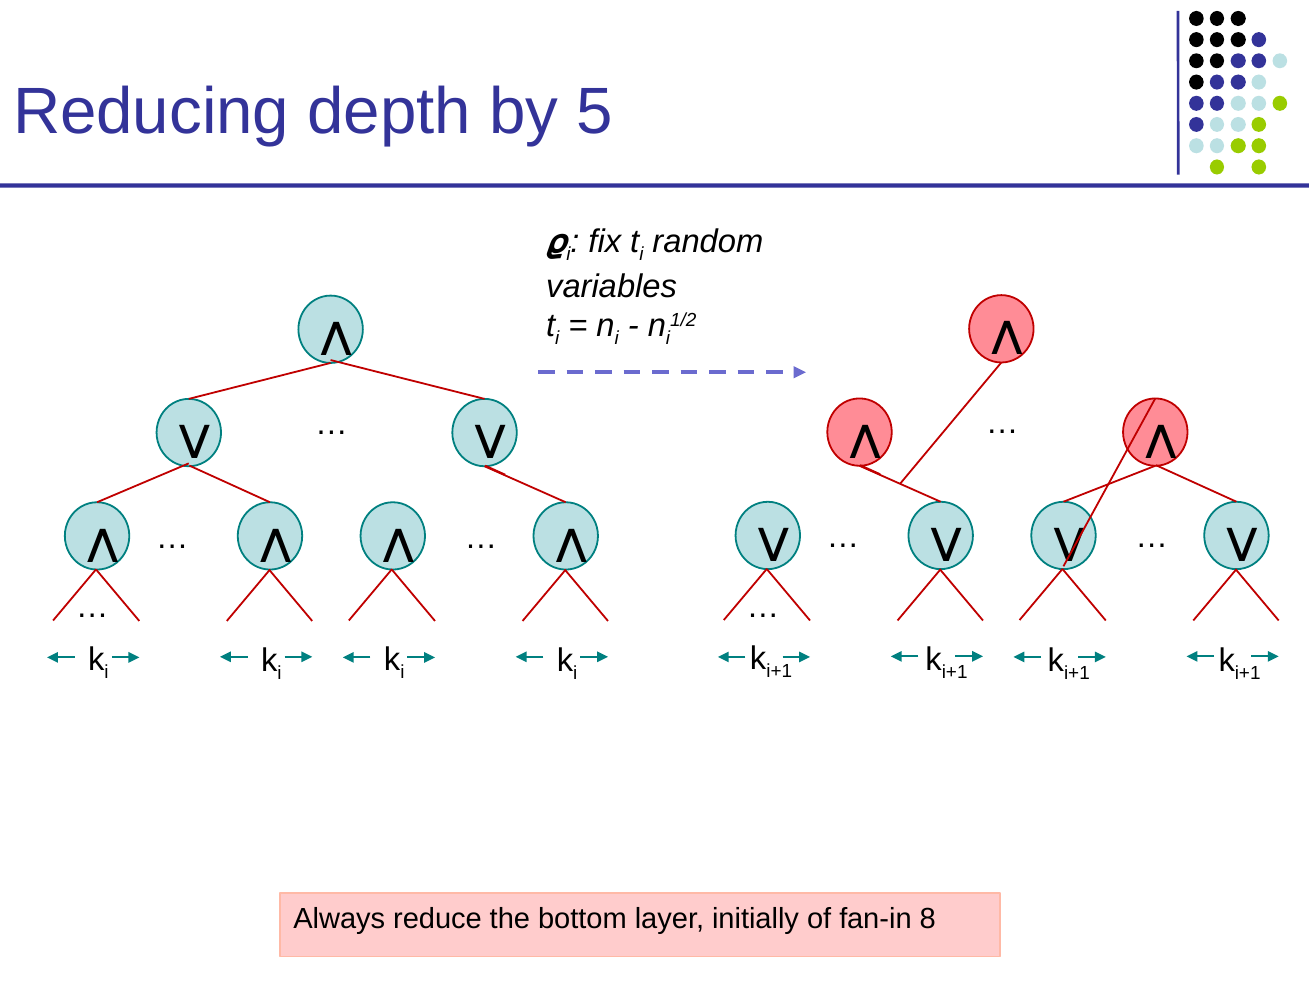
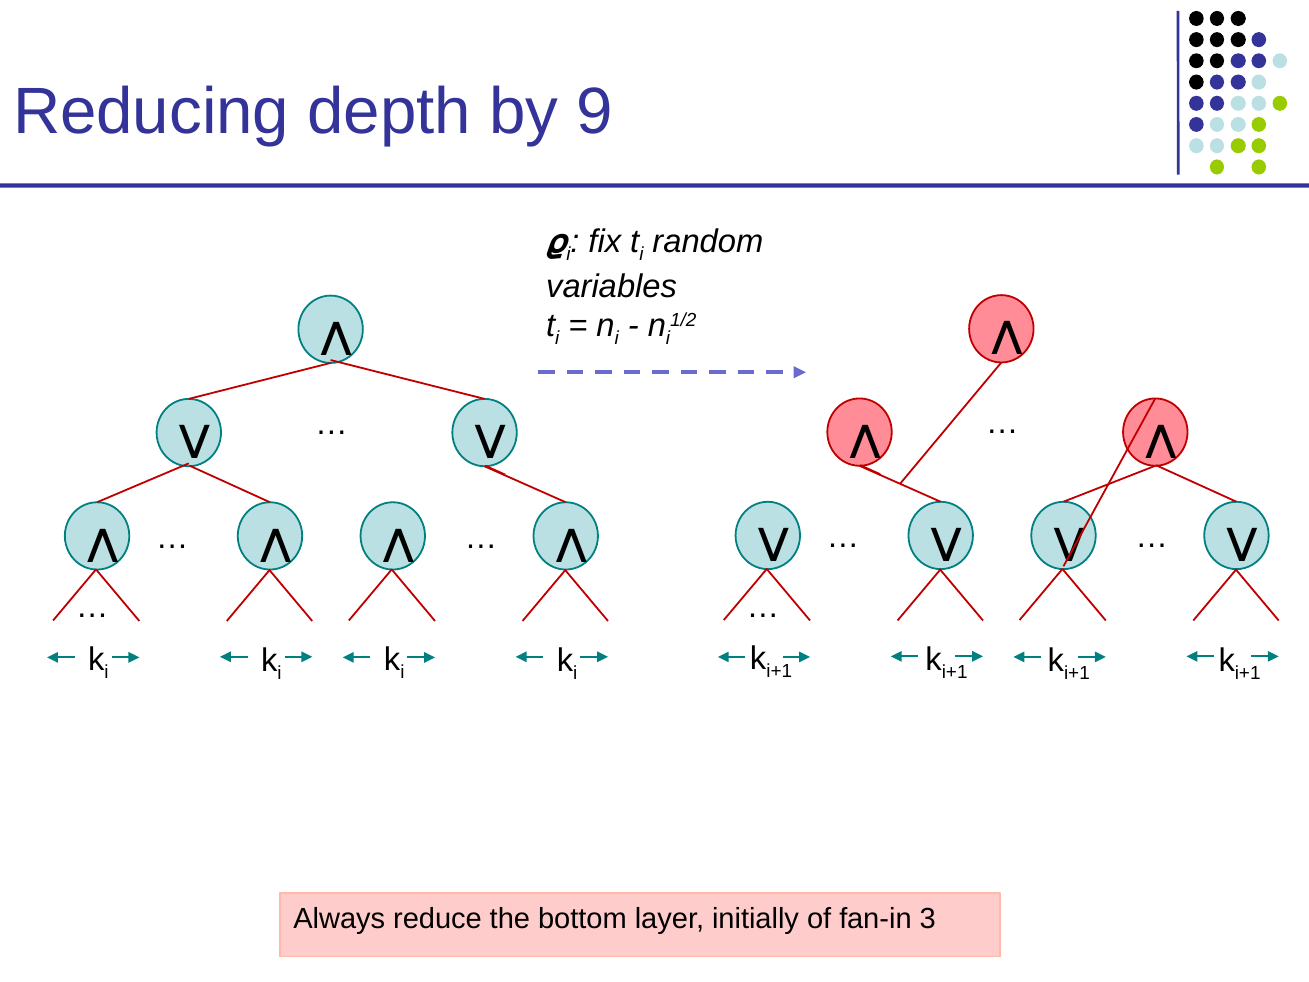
5: 5 -> 9
8: 8 -> 3
